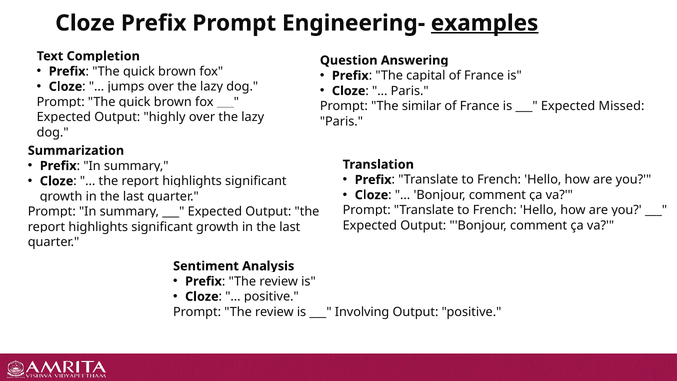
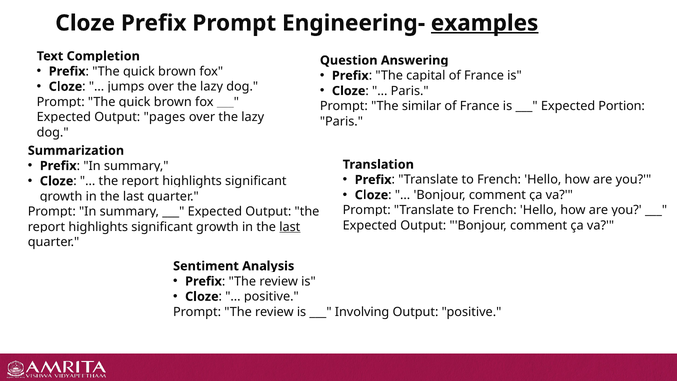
Missed: Missed -> Portion
highly: highly -> pages
last at (290, 227) underline: none -> present
